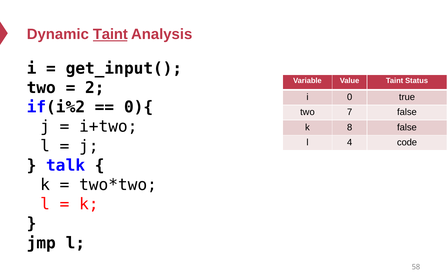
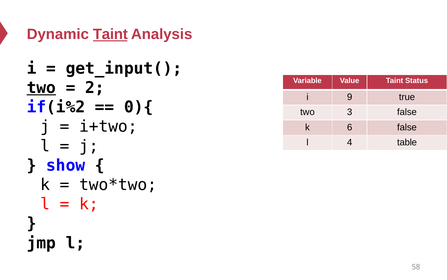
two at (41, 88) underline: none -> present
0: 0 -> 9
7: 7 -> 3
8: 8 -> 6
code: code -> table
talk: talk -> show
